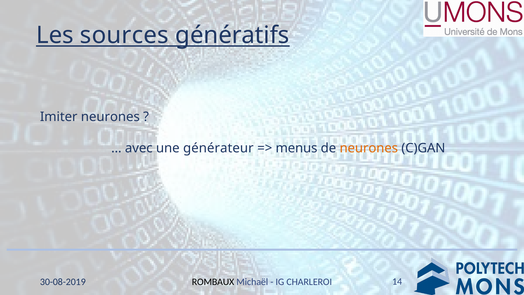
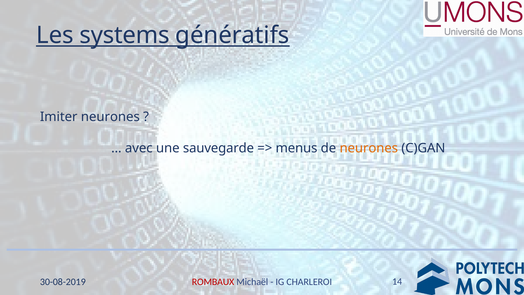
sources: sources -> systems
générateur: générateur -> sauvegarde
ROMBAUX colour: black -> red
